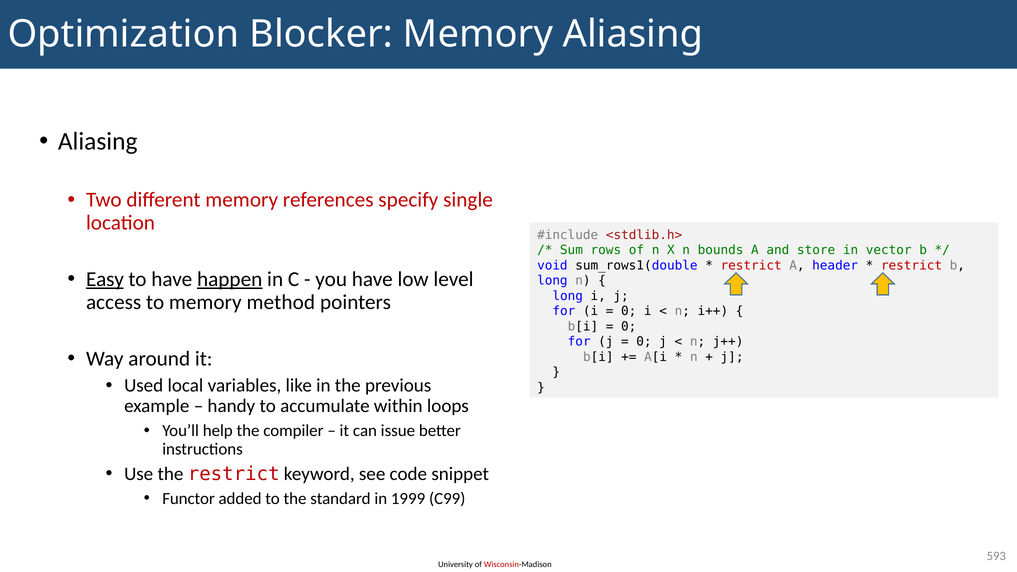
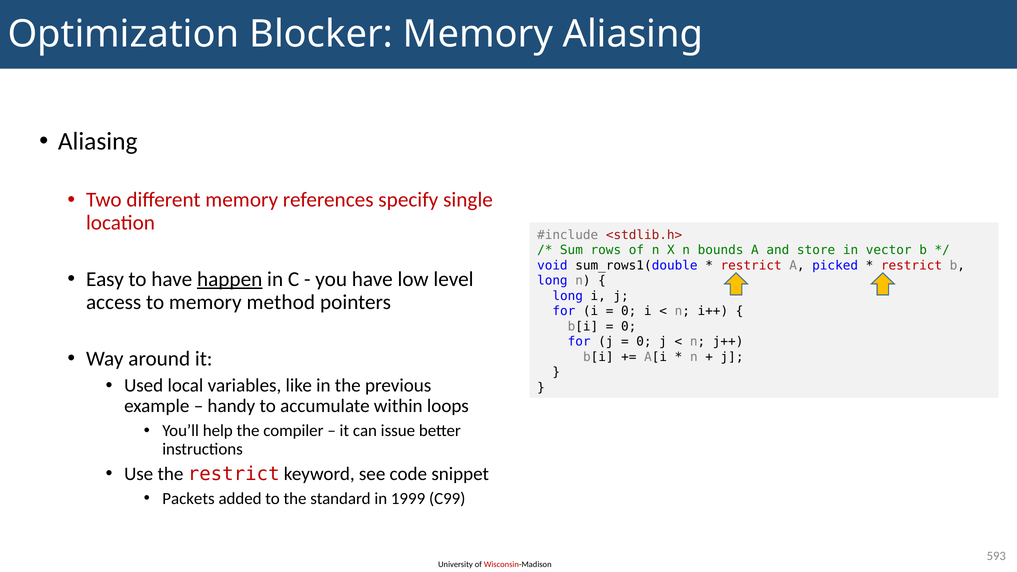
header: header -> picked
Easy underline: present -> none
Functor: Functor -> Packets
